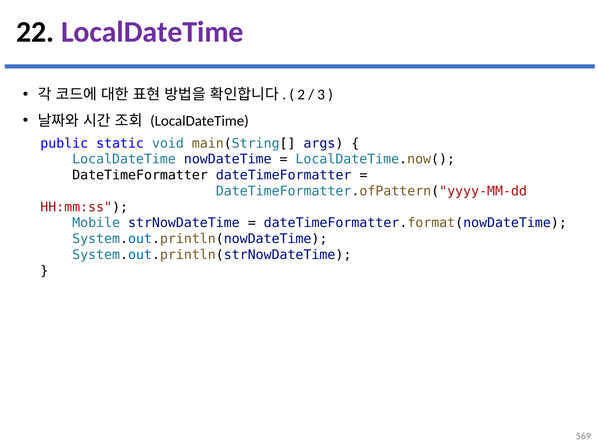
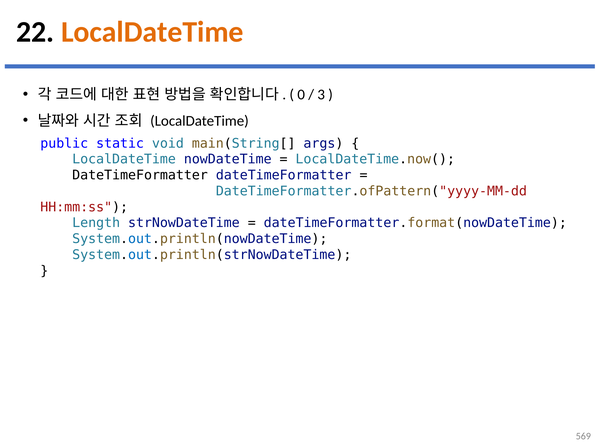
LocalDateTime at (152, 32) colour: purple -> orange
2: 2 -> 0
Mobile: Mobile -> Length
